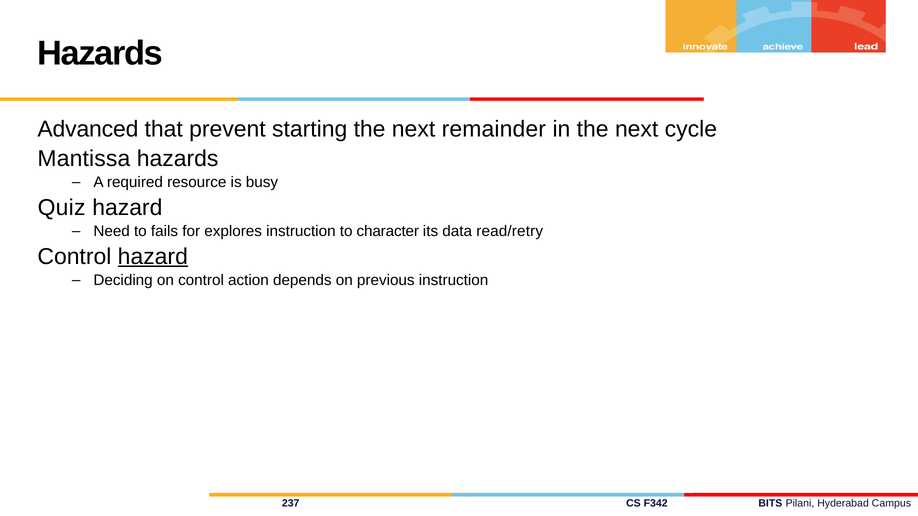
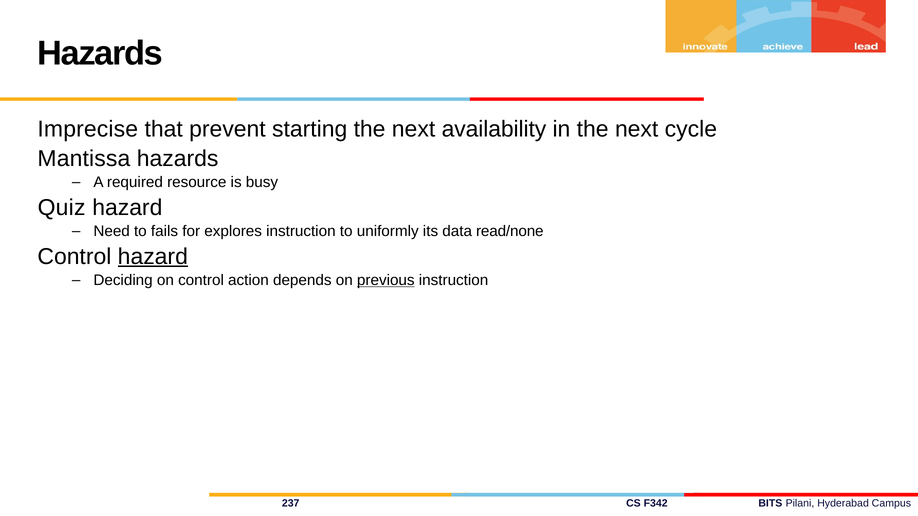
Advanced: Advanced -> Imprecise
remainder: remainder -> availability
character: character -> uniformly
read/retry: read/retry -> read/none
previous underline: none -> present
